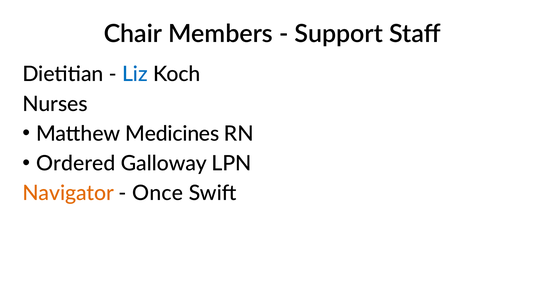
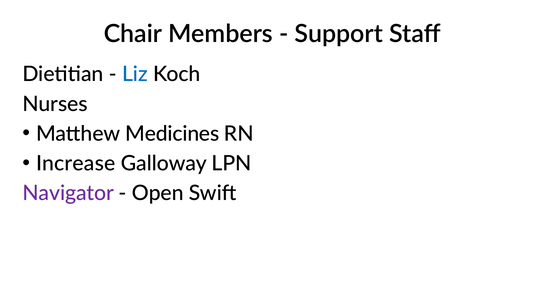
Ordered: Ordered -> Increase
Navigator colour: orange -> purple
Once: Once -> Open
